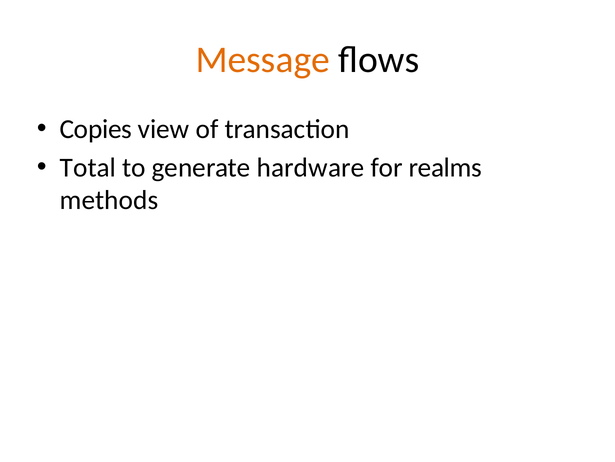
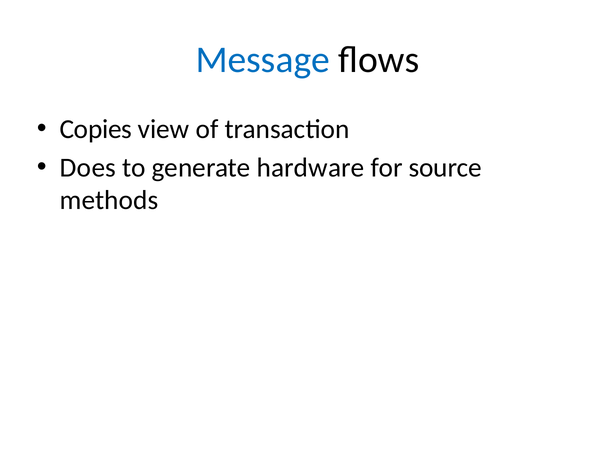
Message colour: orange -> blue
Total: Total -> Does
realms: realms -> source
